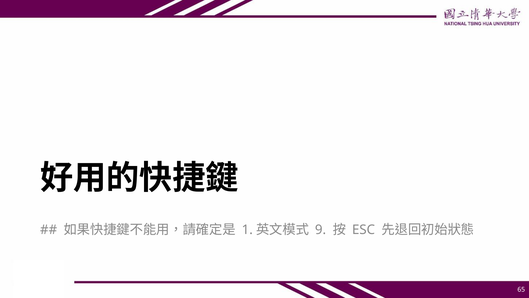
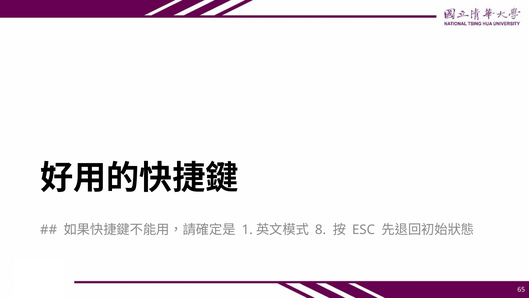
9: 9 -> 8
